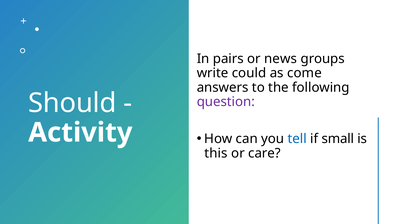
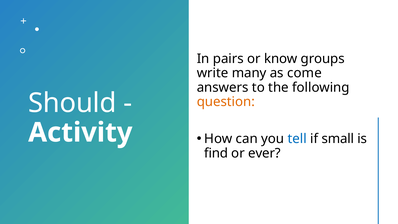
news: news -> know
could: could -> many
question colour: purple -> orange
this: this -> find
care: care -> ever
